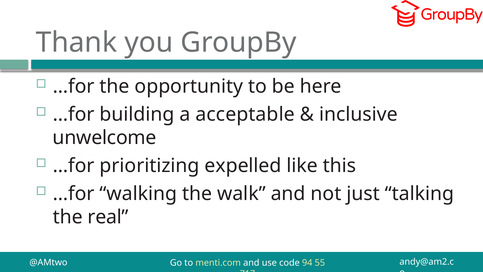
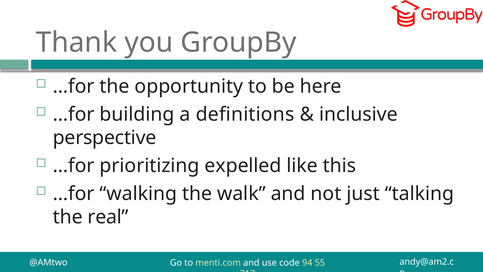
acceptable: acceptable -> definitions
unwelcome: unwelcome -> perspective
